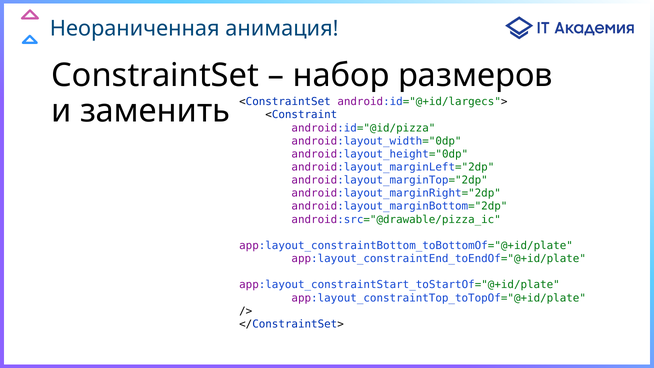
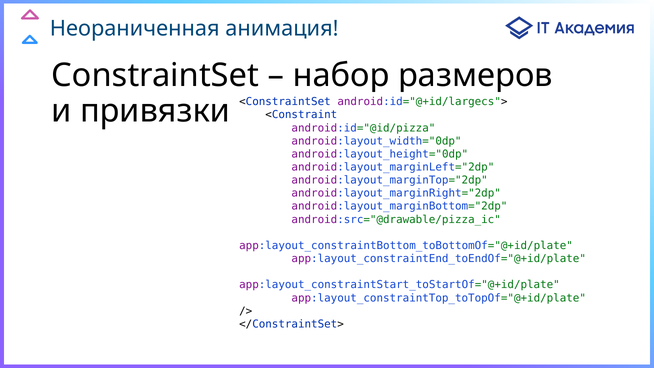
заменить: заменить -> привязки
